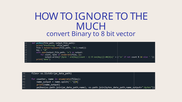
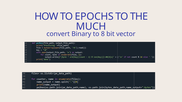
IGNORE: IGNORE -> EPOCHS
